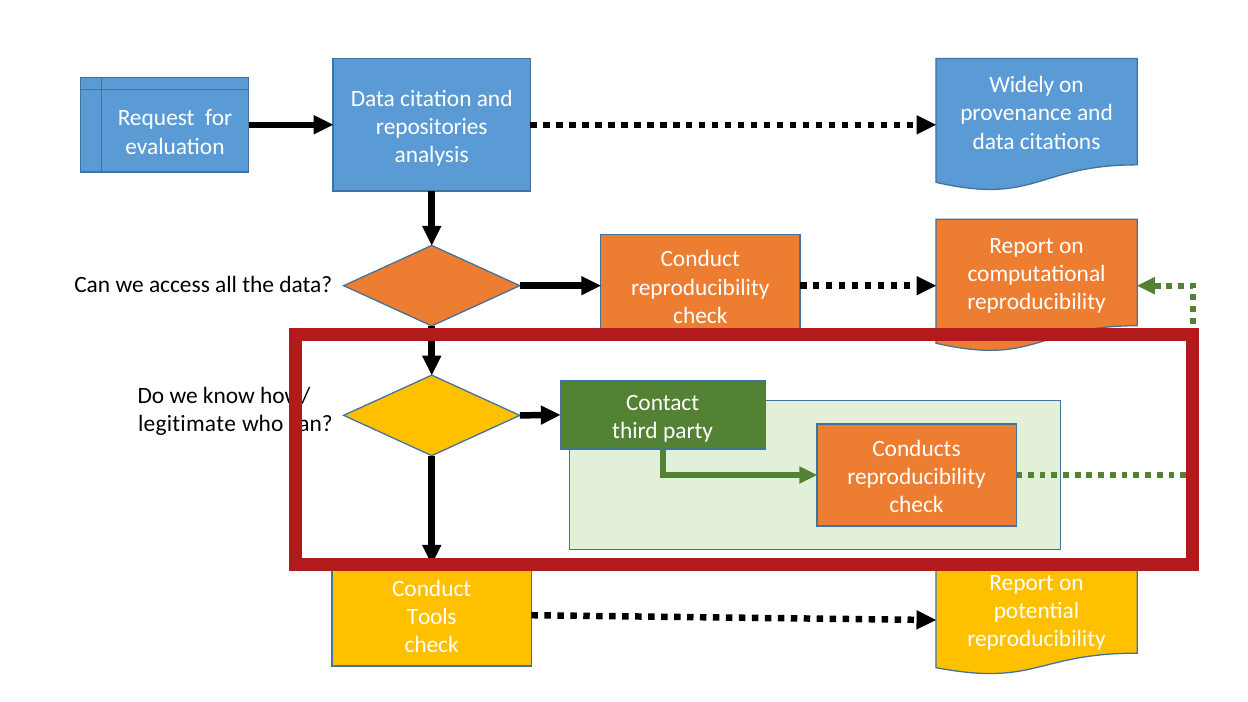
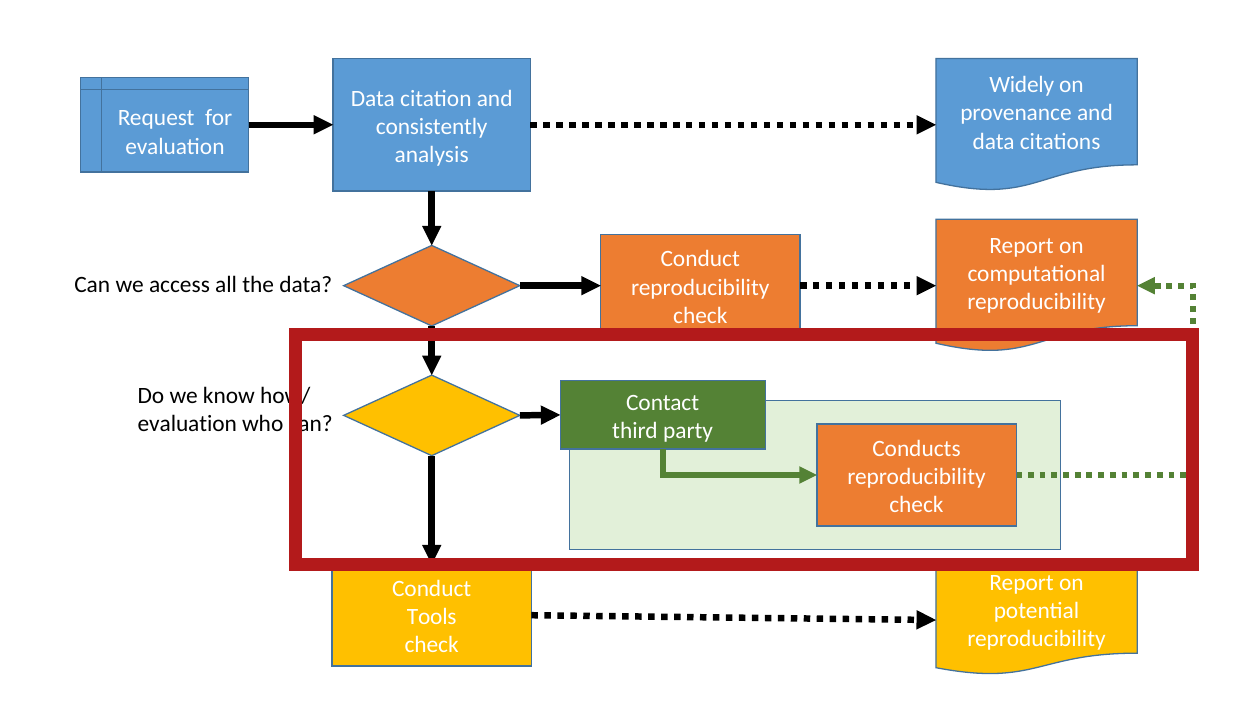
repositories: repositories -> consistently
legitimate at (187, 423): legitimate -> evaluation
